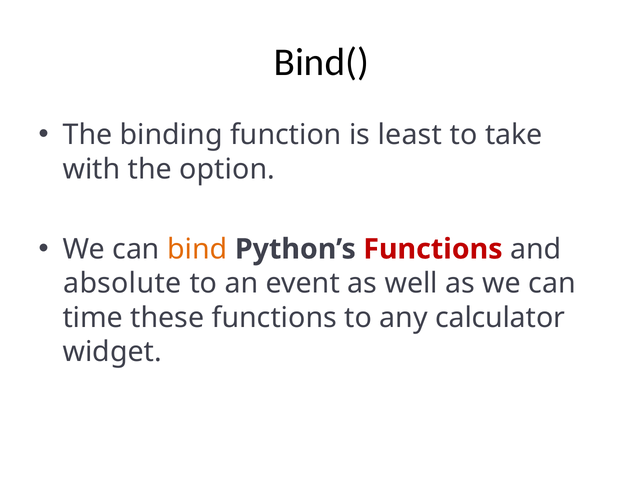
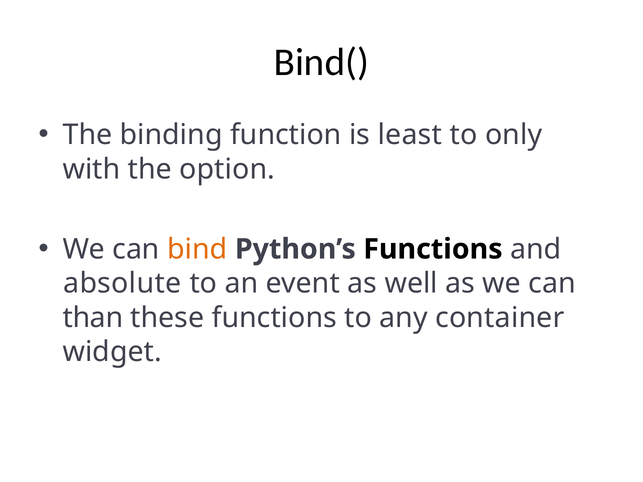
take: take -> only
Functions at (433, 249) colour: red -> black
time: time -> than
calculator: calculator -> container
